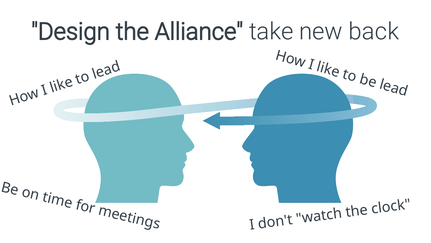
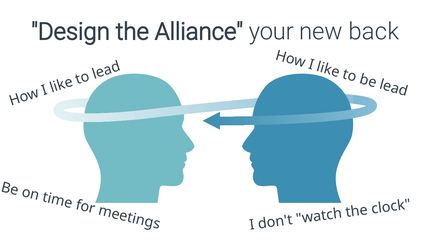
take: take -> your
